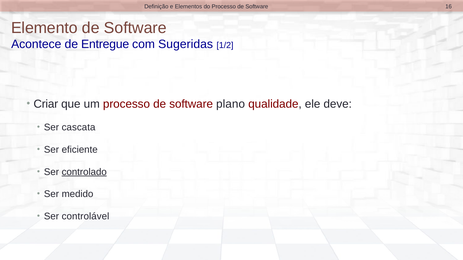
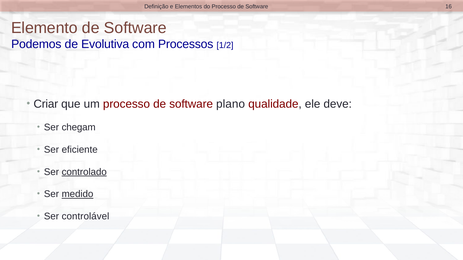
Acontece: Acontece -> Podemos
Entregue: Entregue -> Evolutiva
Sugeridas: Sugeridas -> Processos
cascata: cascata -> chegam
medido underline: none -> present
